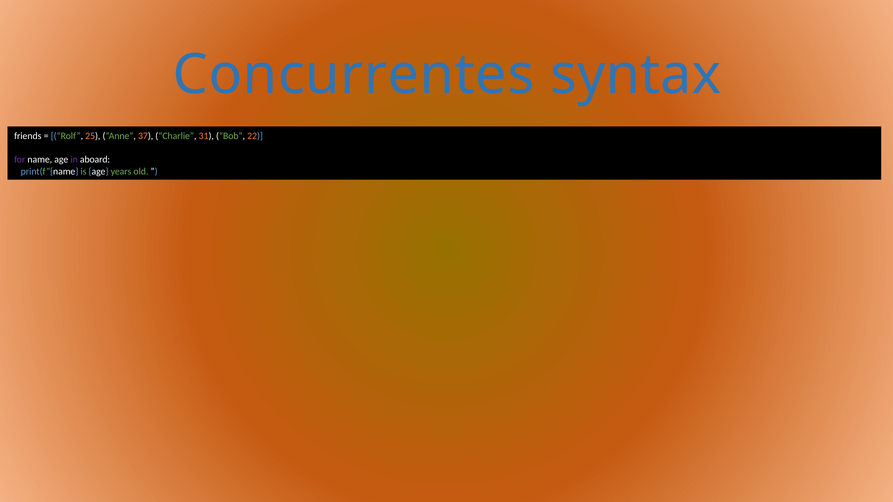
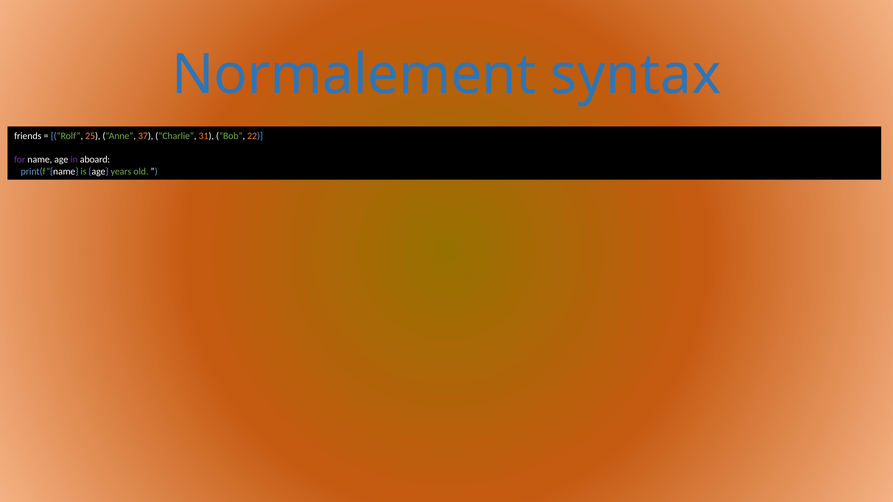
Concurrentes: Concurrentes -> Normalement
